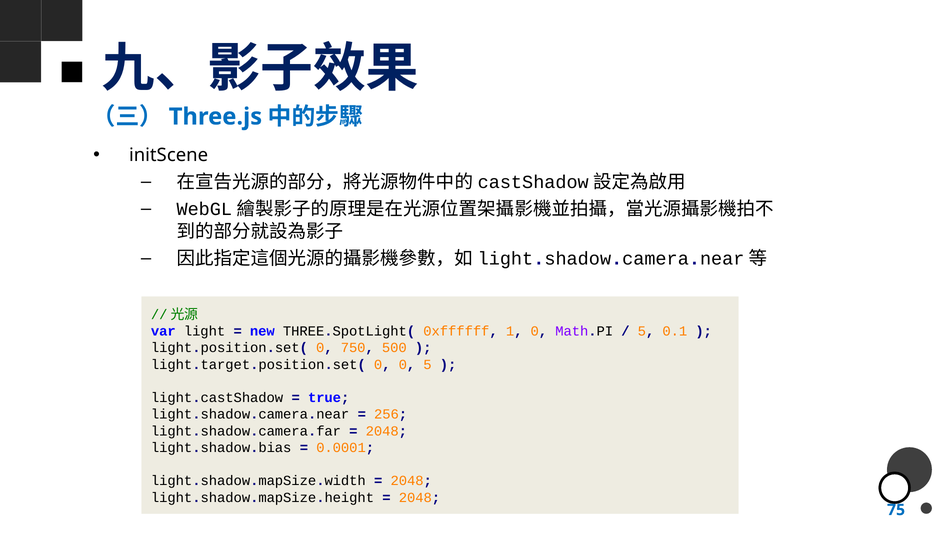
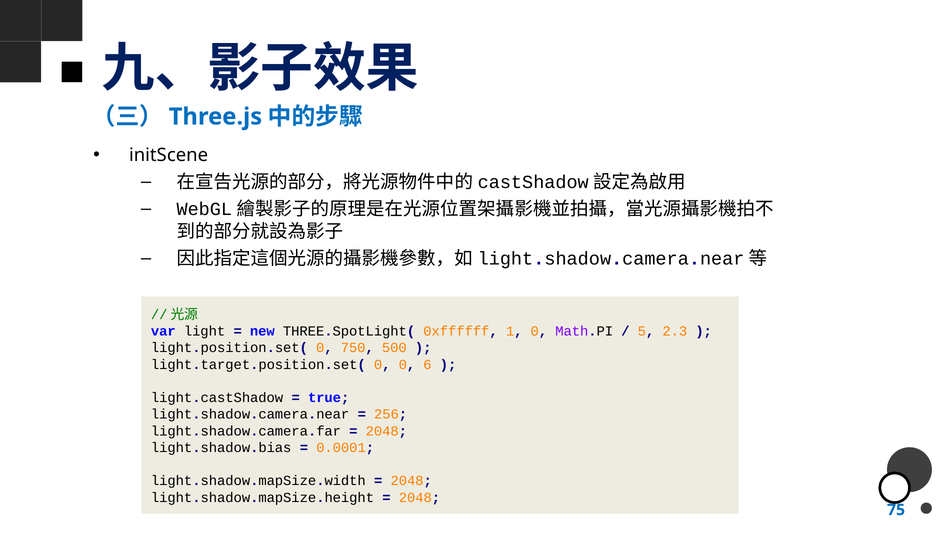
0.1: 0.1 -> 2.3
0 5: 5 -> 6
